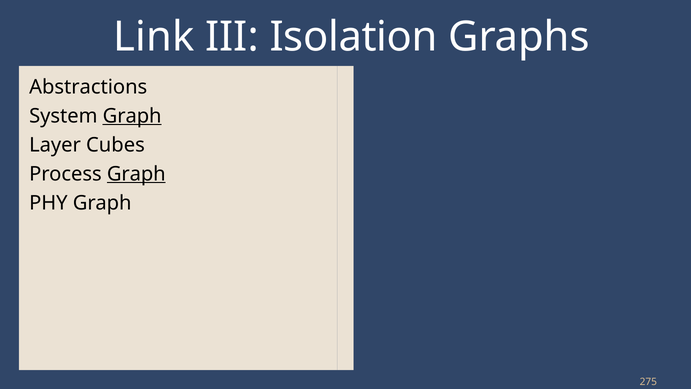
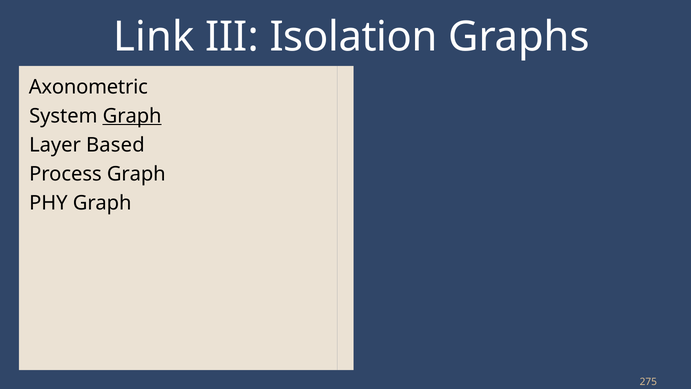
Abstractions: Abstractions -> Axonometric
Cubes: Cubes -> Based
Graph at (136, 174) underline: present -> none
